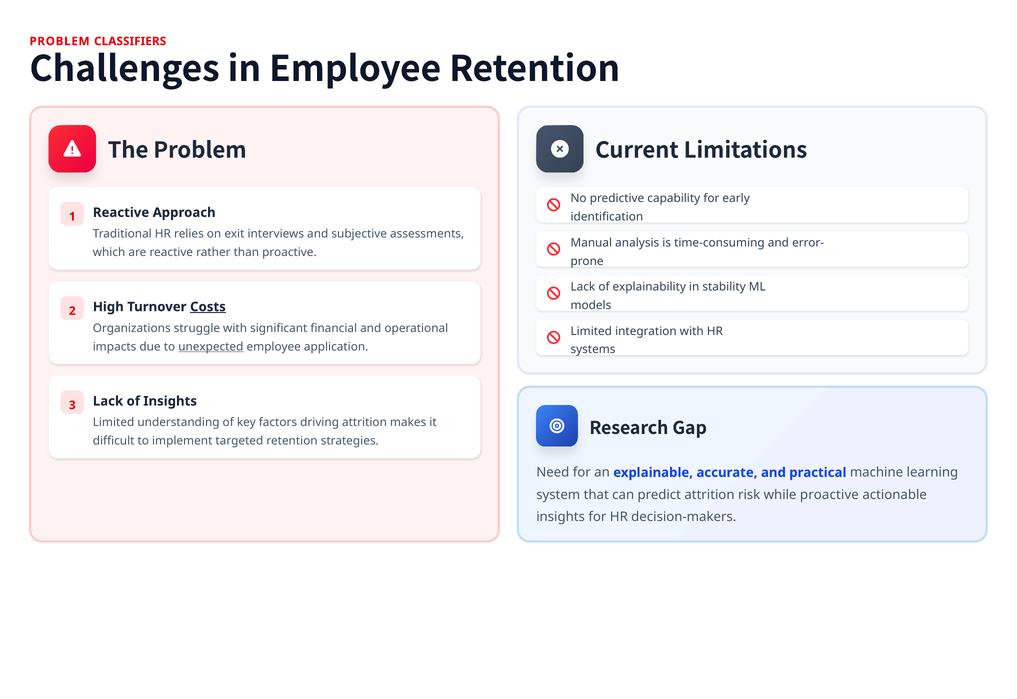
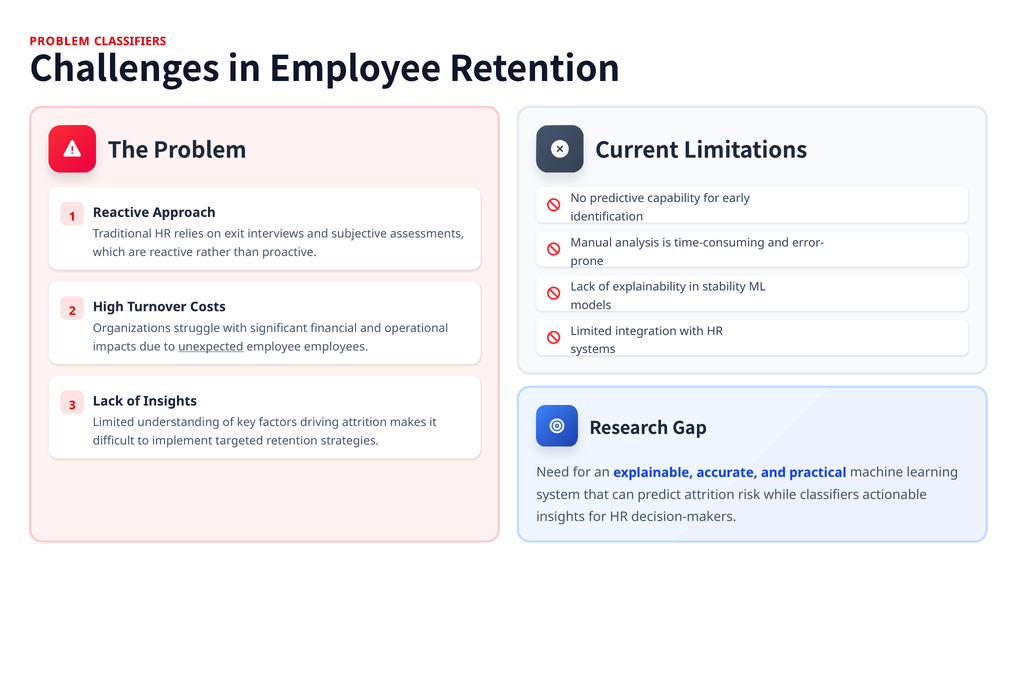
Costs underline: present -> none
application: application -> employees
while proactive: proactive -> classifiers
